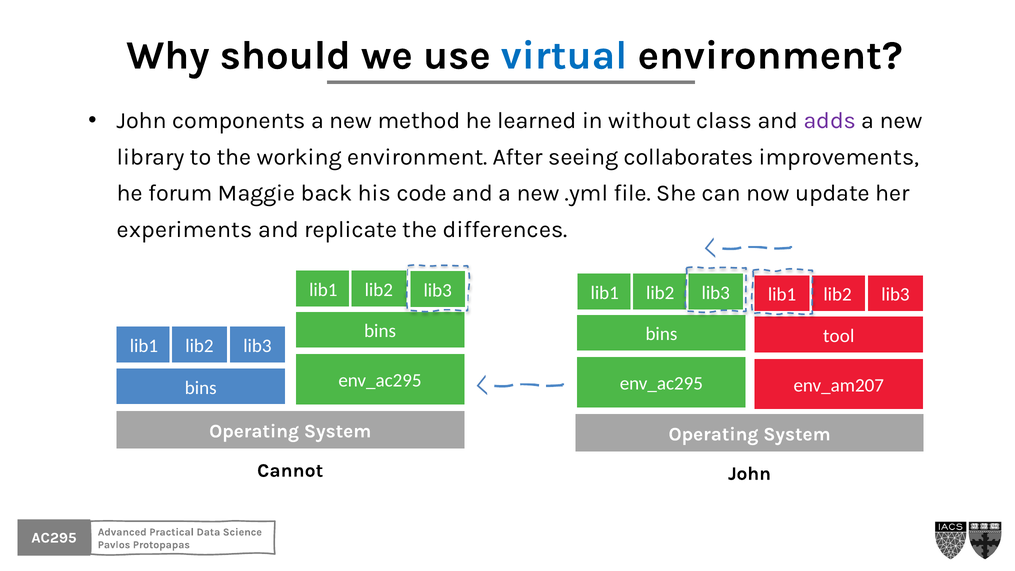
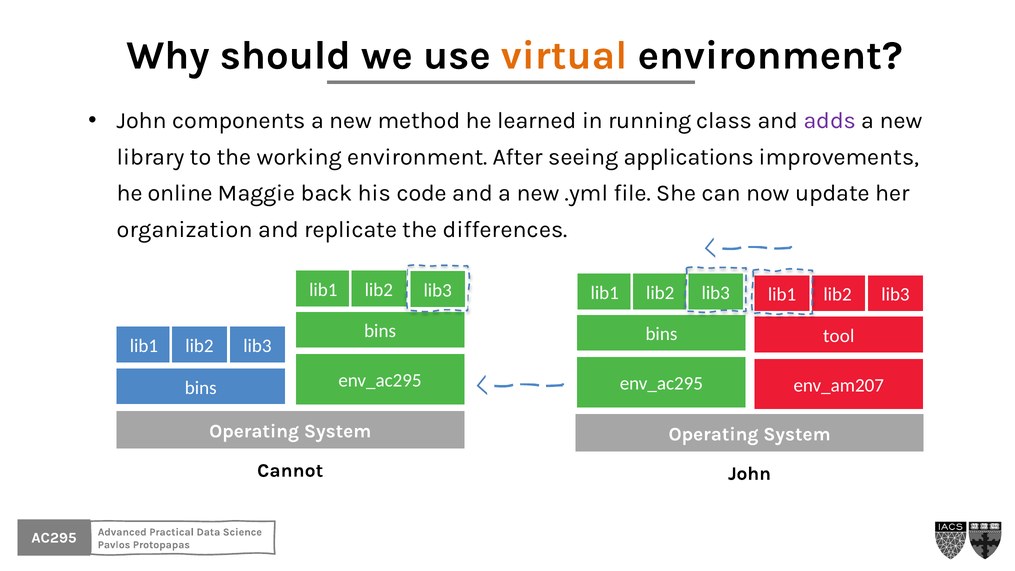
virtual colour: blue -> orange
without: without -> running
collaborates: collaborates -> applications
forum: forum -> online
experiments: experiments -> organization
